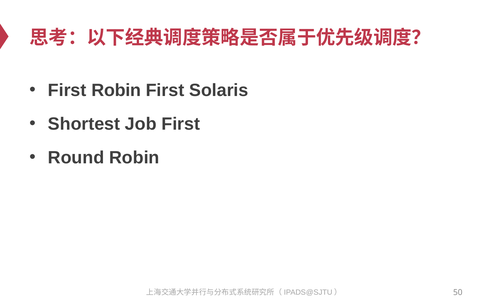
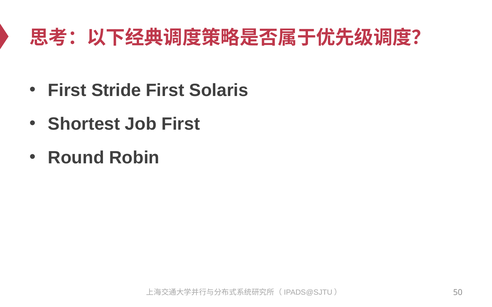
First Robin: Robin -> Stride
